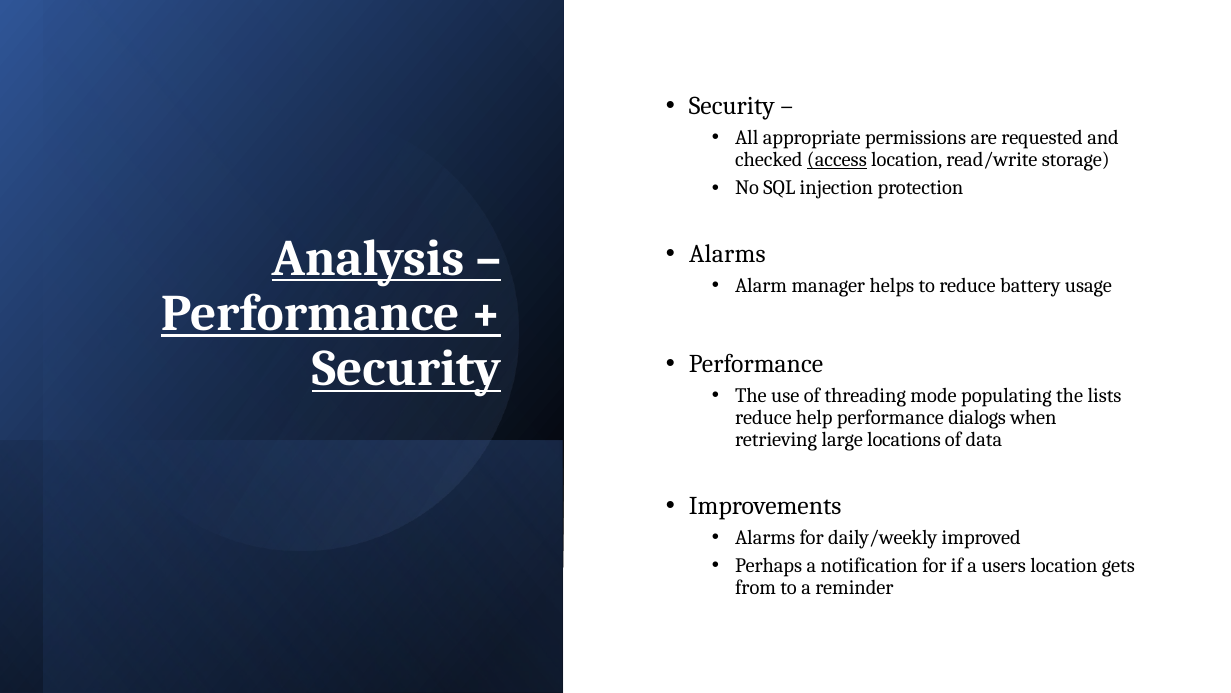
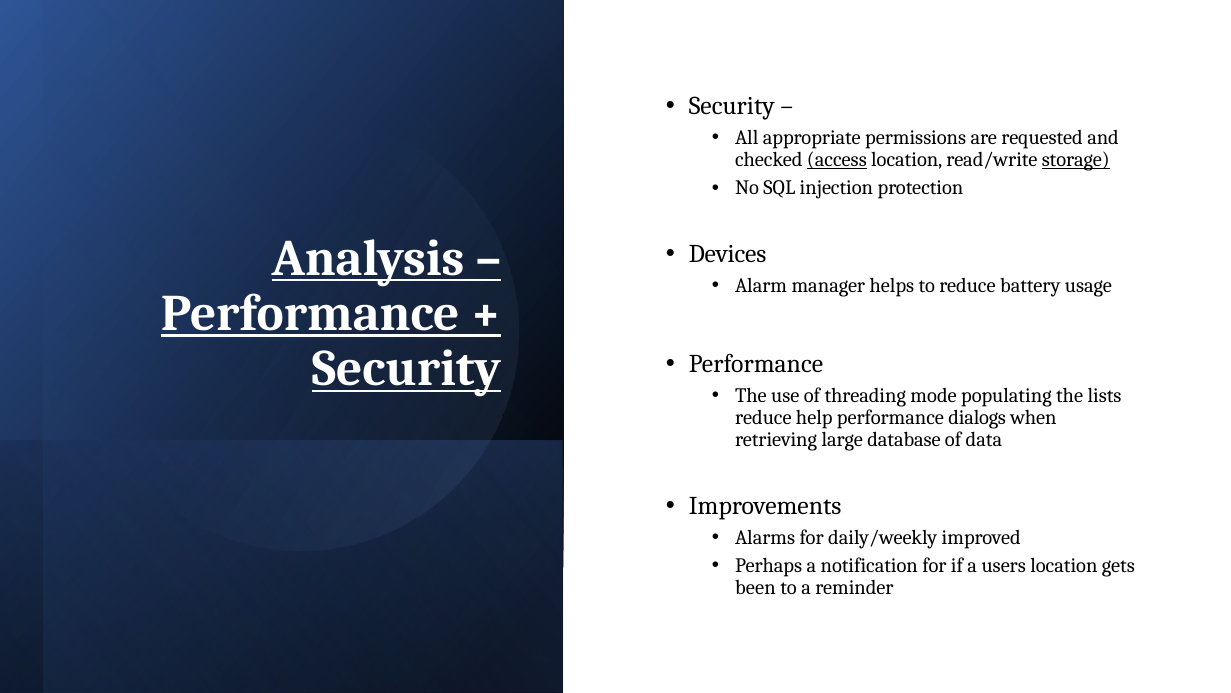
storage underline: none -> present
Alarms at (727, 254): Alarms -> Devices
locations: locations -> database
from: from -> been
